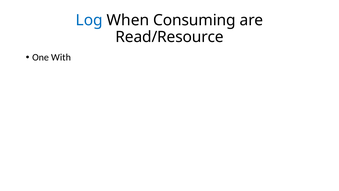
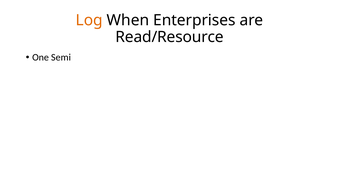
Log colour: blue -> orange
Consuming: Consuming -> Enterprises
With: With -> Semi
